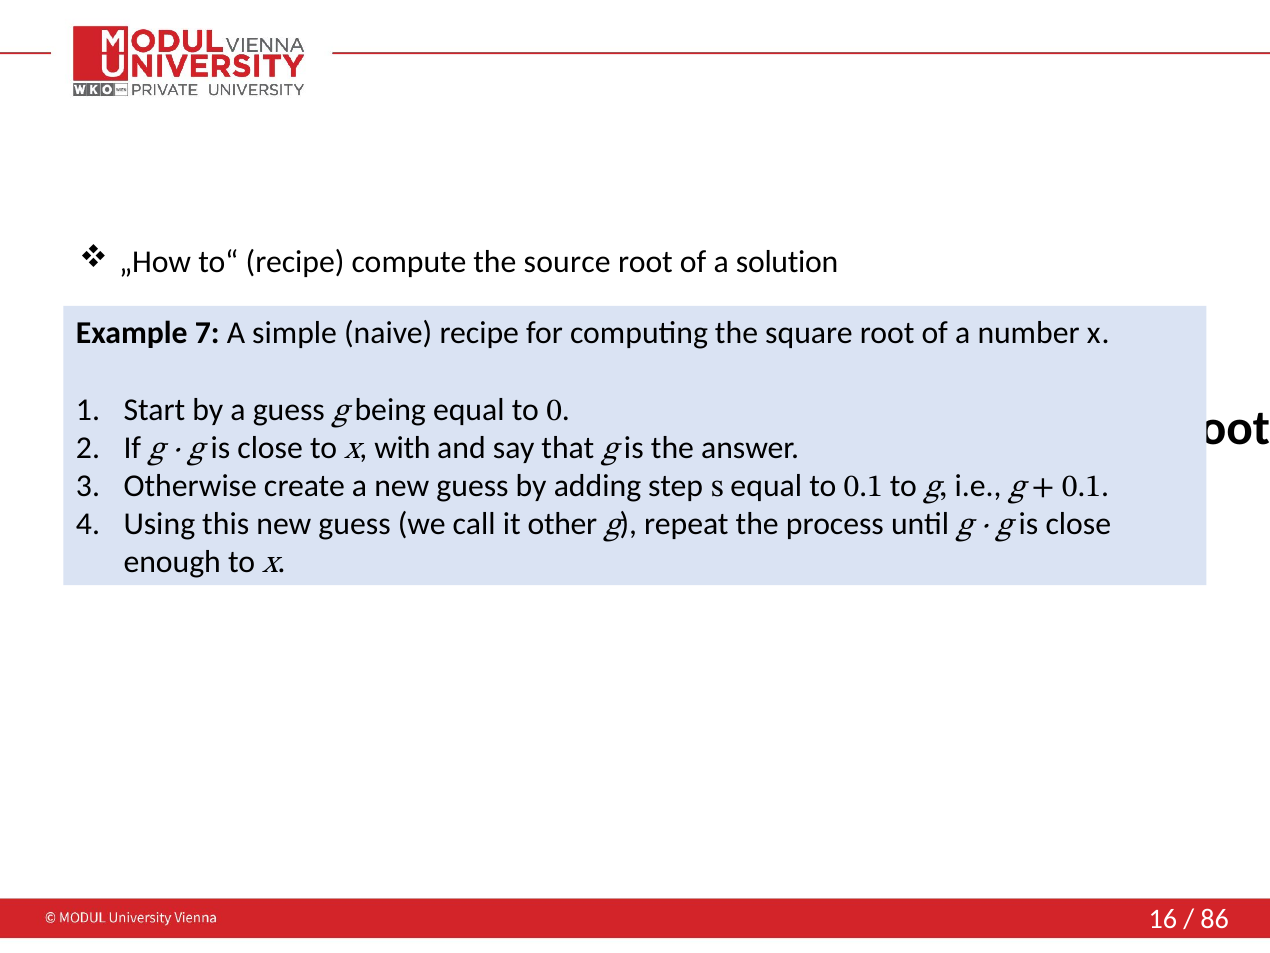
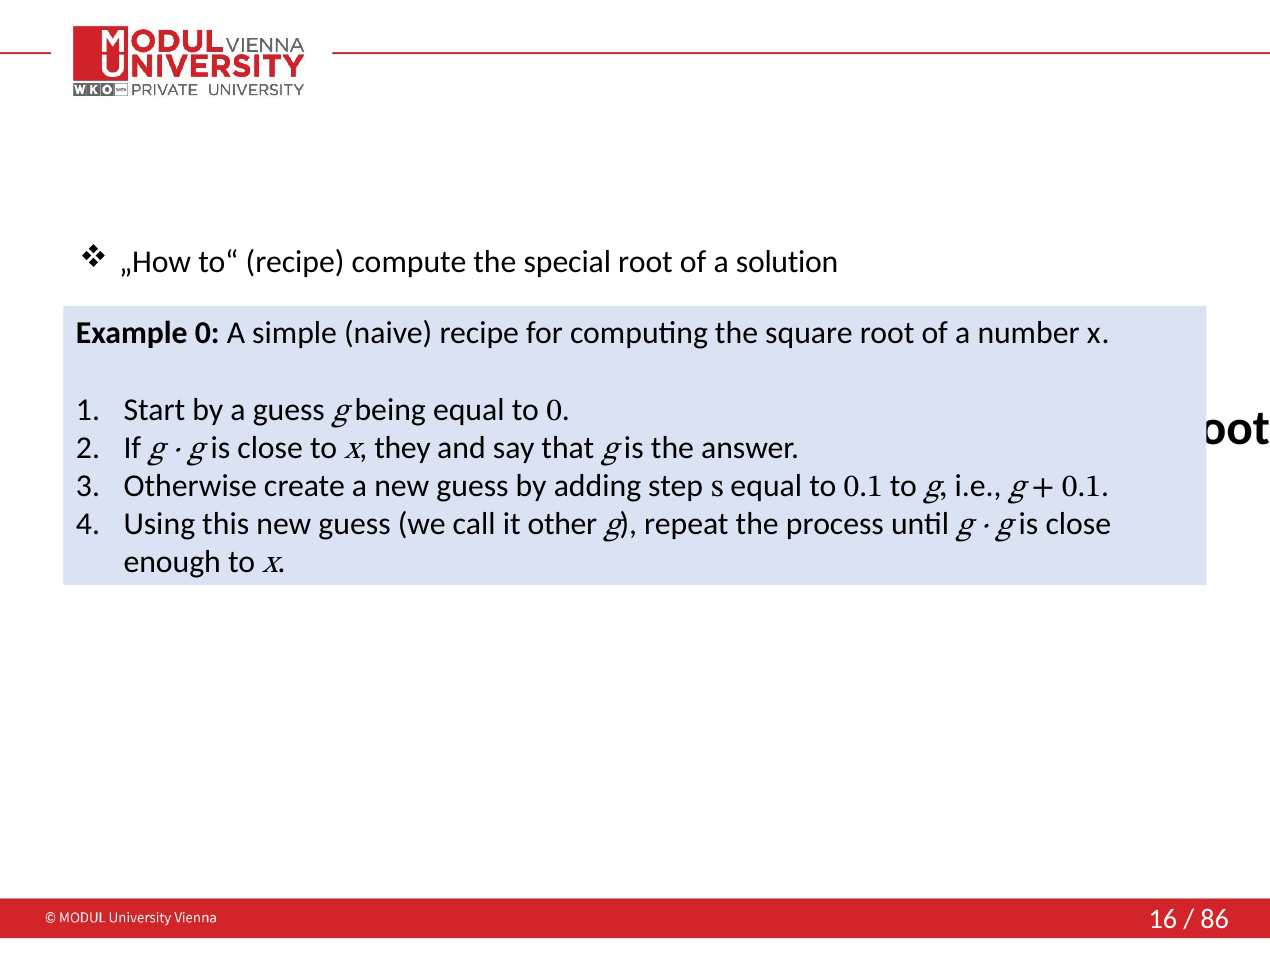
source: source -> special
Example 7: 7 -> 0
with: with -> they
